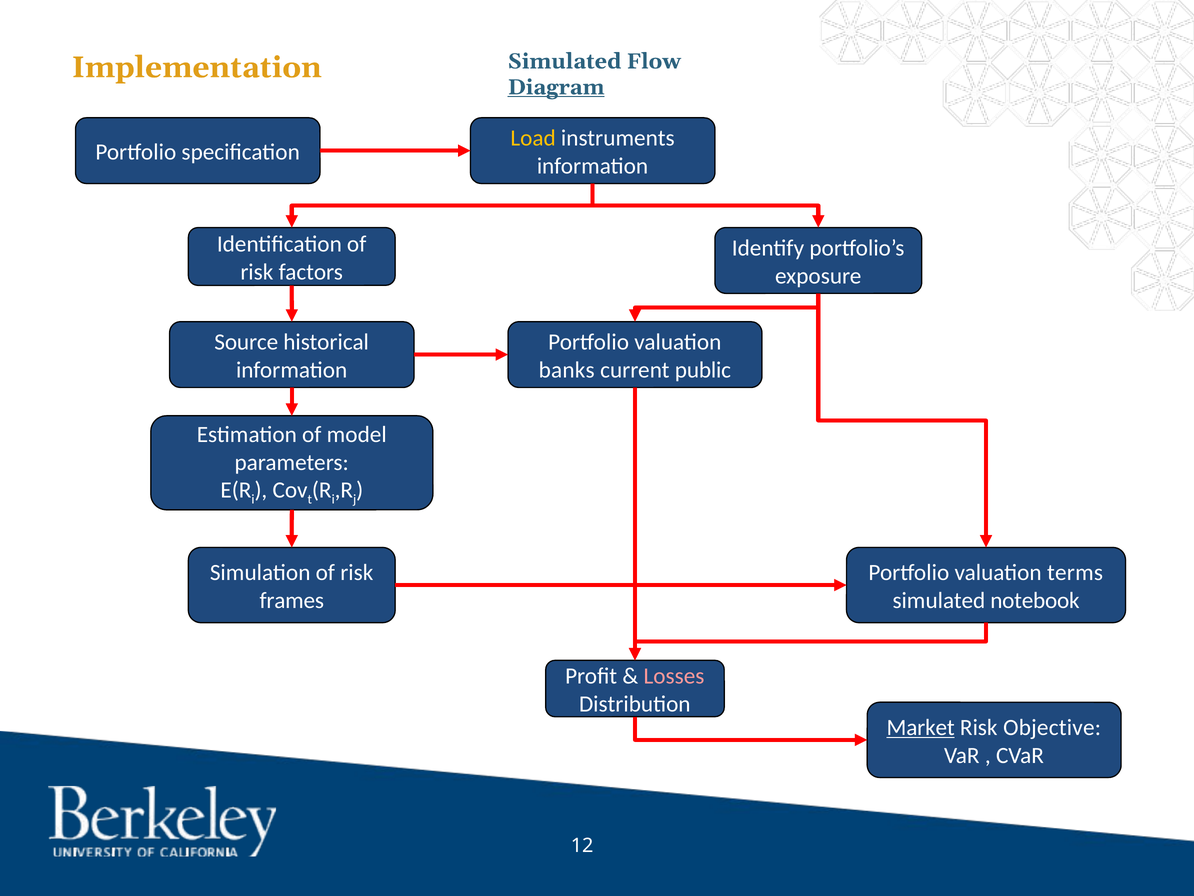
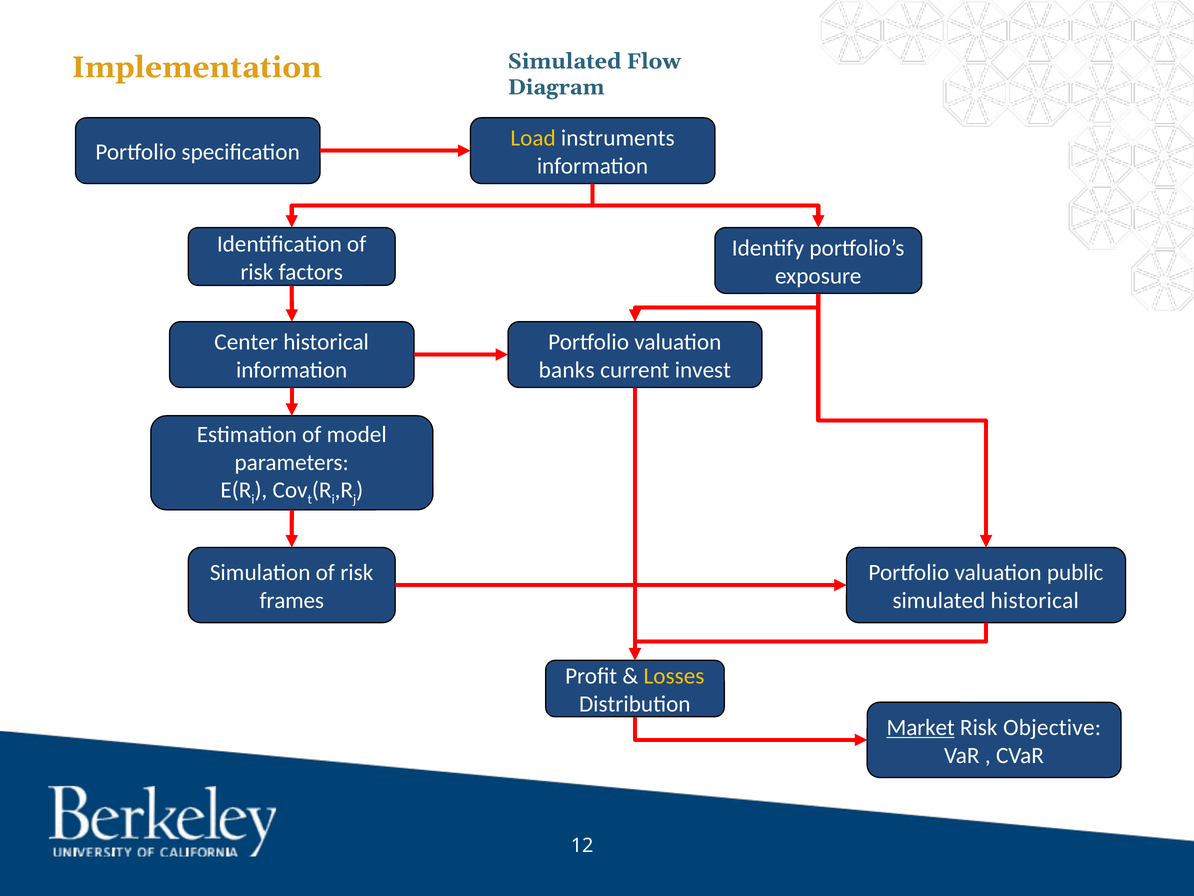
Diagram underline: present -> none
Source: Source -> Center
public: public -> invest
terms: terms -> public
simulated notebook: notebook -> historical
Losses colour: pink -> yellow
